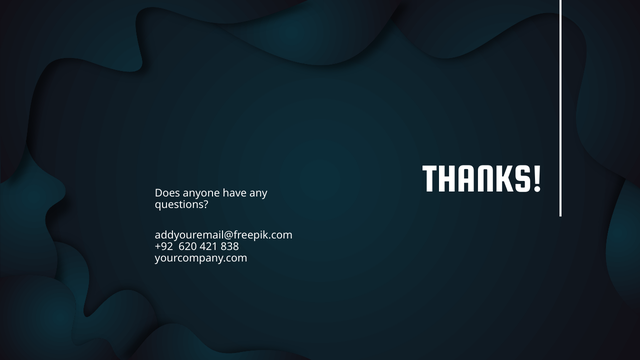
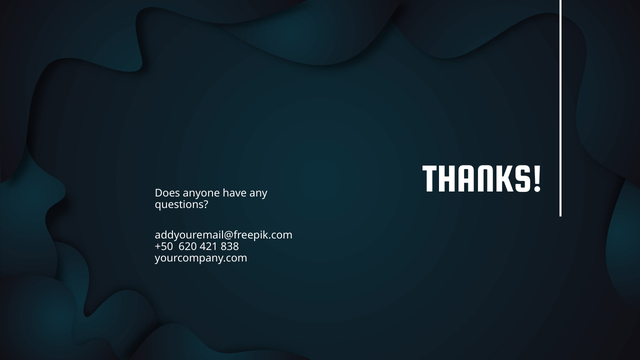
+92: +92 -> +50
